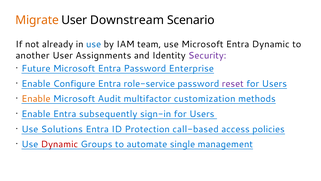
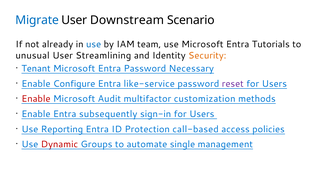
Migrate colour: orange -> blue
Entra Dynamic: Dynamic -> Tutorials
another: another -> unusual
Assignments: Assignments -> Streamlining
Security colour: purple -> orange
Future: Future -> Tenant
Enterprise: Enterprise -> Necessary
role-service: role-service -> like-service
Enable at (36, 99) colour: orange -> red
Solutions: Solutions -> Reporting
